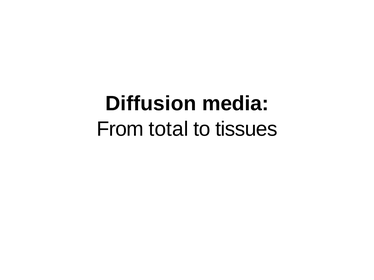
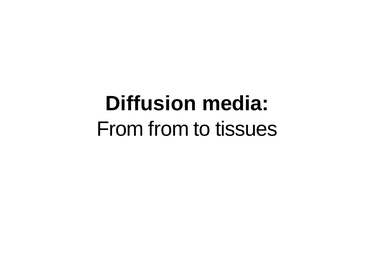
From total: total -> from
